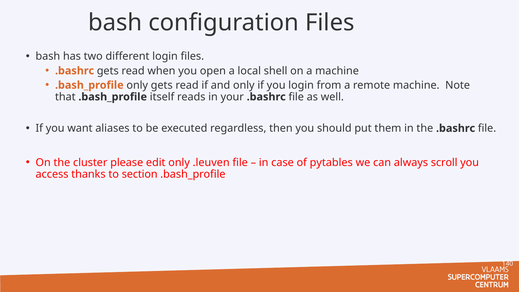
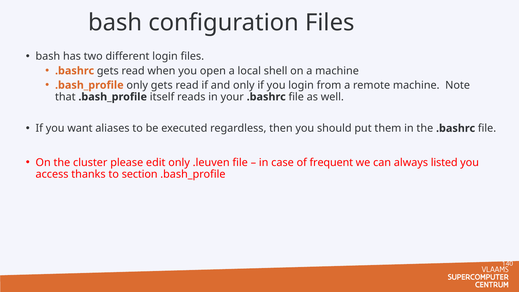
pytables: pytables -> frequent
scroll: scroll -> listed
